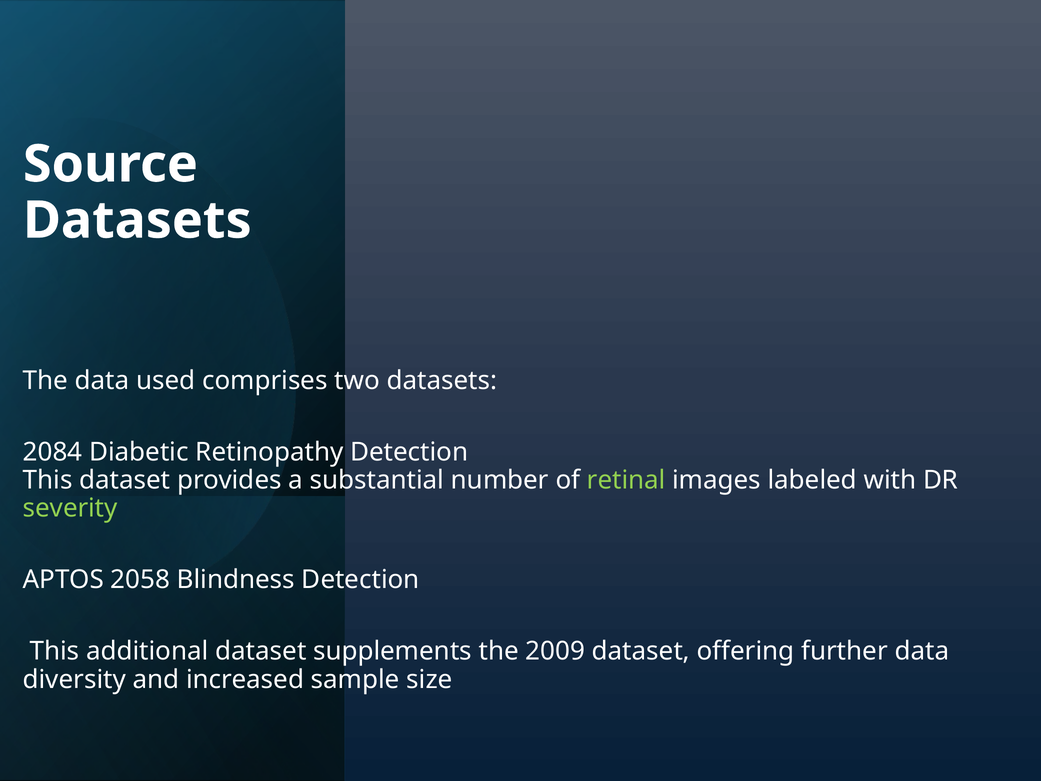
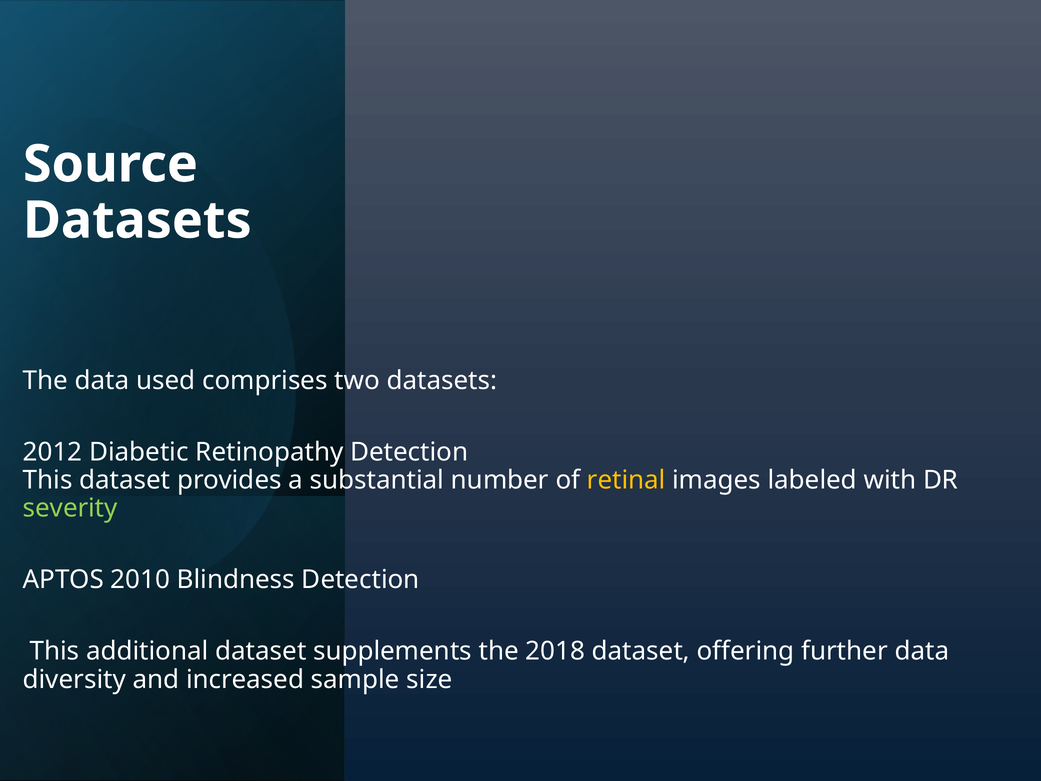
2084: 2084 -> 2012
retinal colour: light green -> yellow
2058: 2058 -> 2010
2009: 2009 -> 2018
